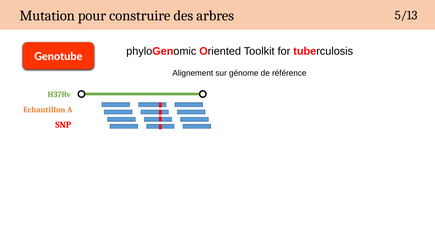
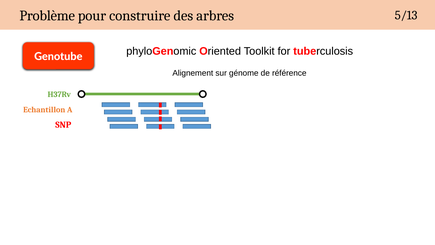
Mutation: Mutation -> Problème
